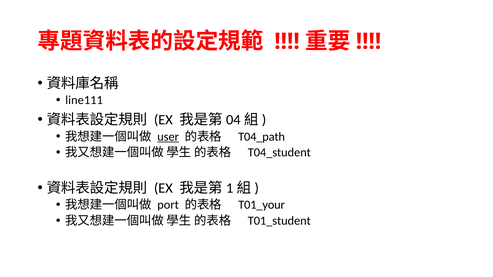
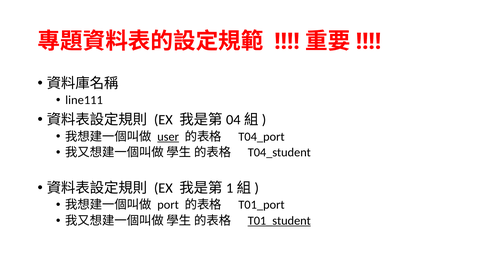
T04_path: T04_path -> T04_port
T01_your: T01_your -> T01_port
T01_student underline: none -> present
